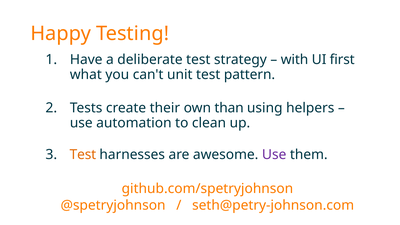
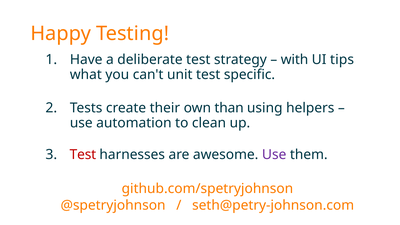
first: first -> tips
pattern: pattern -> specific
Test at (83, 155) colour: orange -> red
